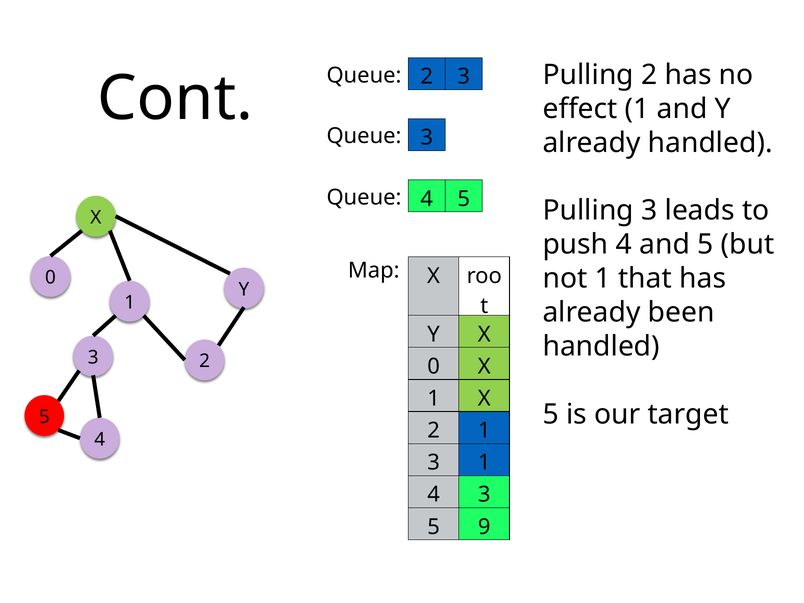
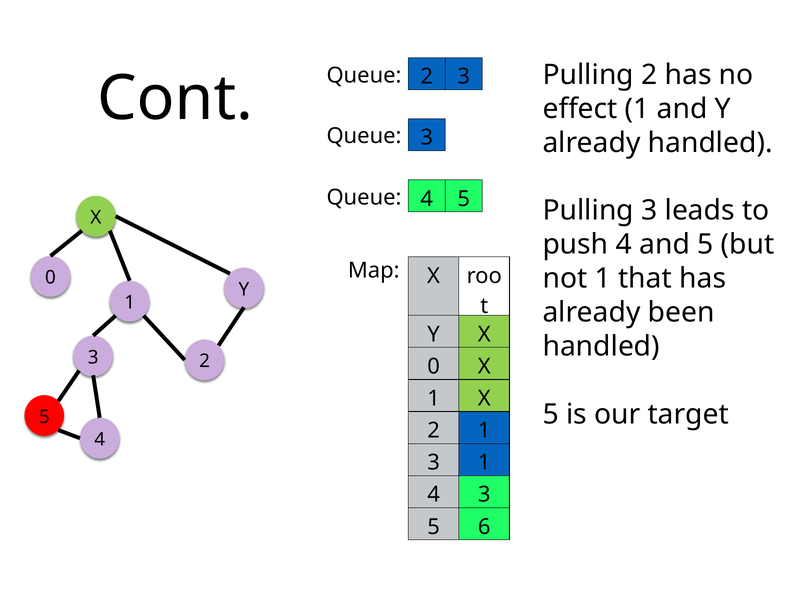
9: 9 -> 6
